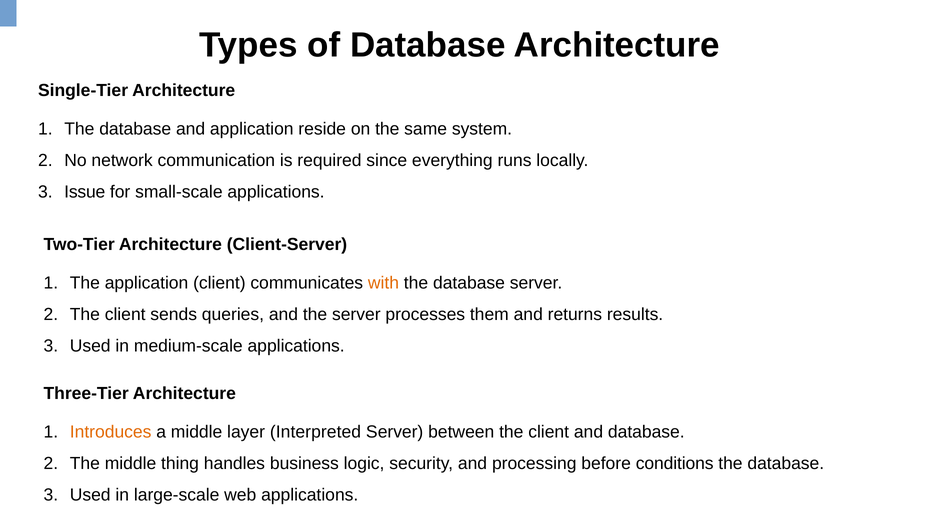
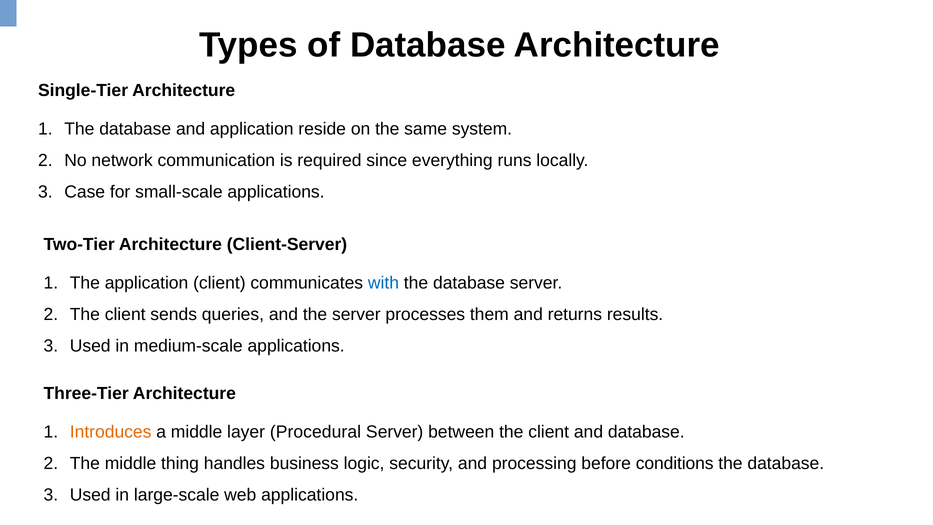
Issue: Issue -> Case
with colour: orange -> blue
Interpreted: Interpreted -> Procedural
